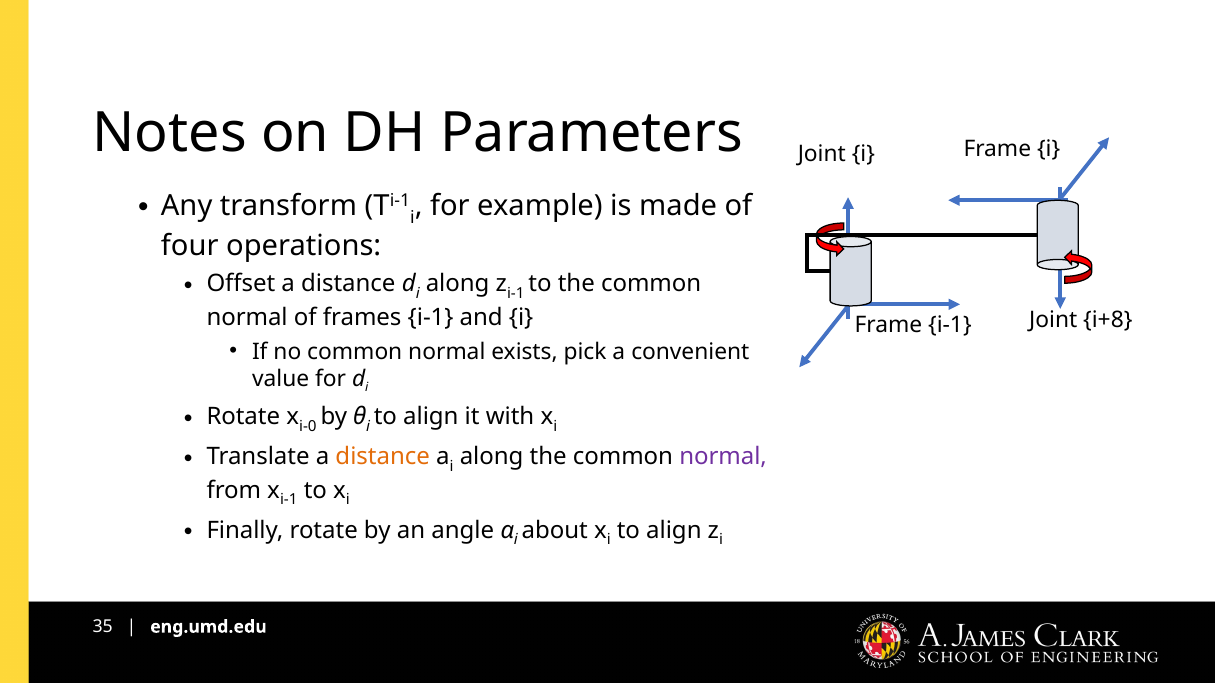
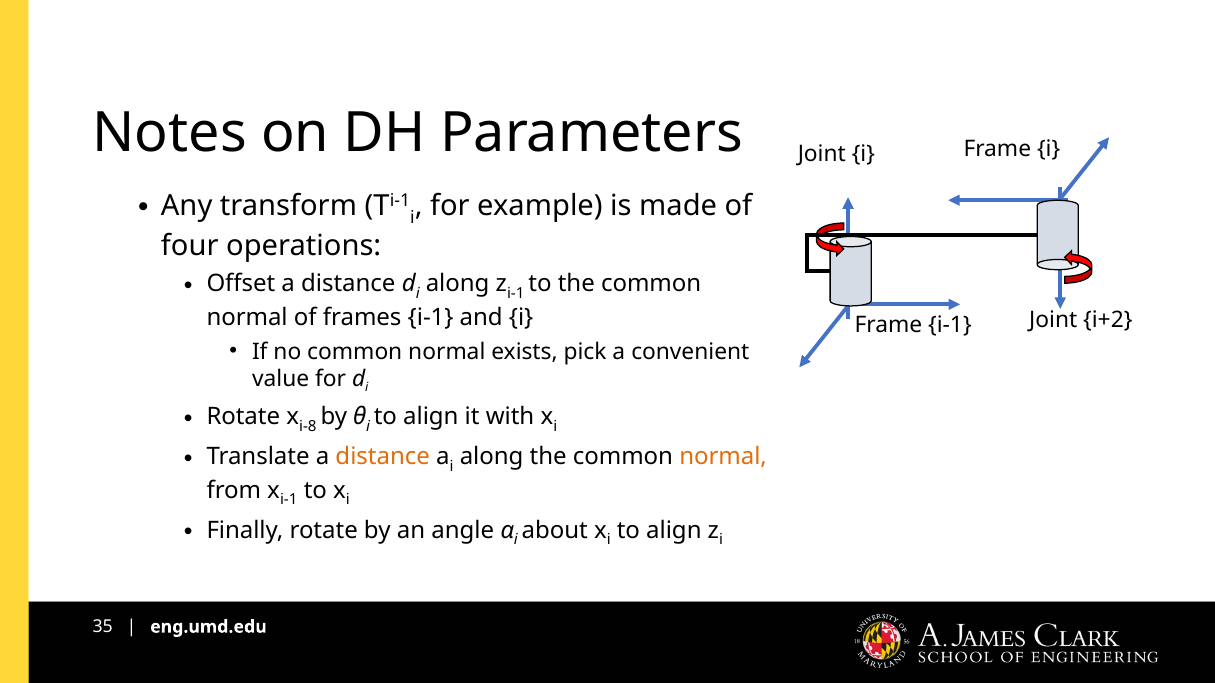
i+8: i+8 -> i+2
i-0: i-0 -> i-8
normal at (723, 457) colour: purple -> orange
